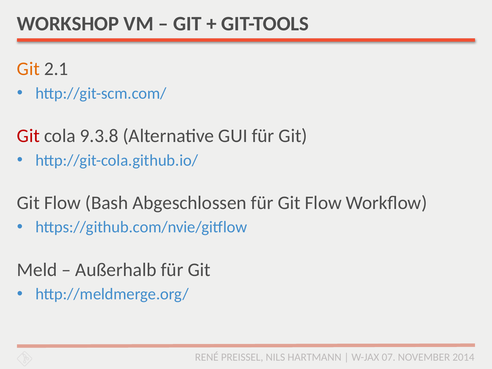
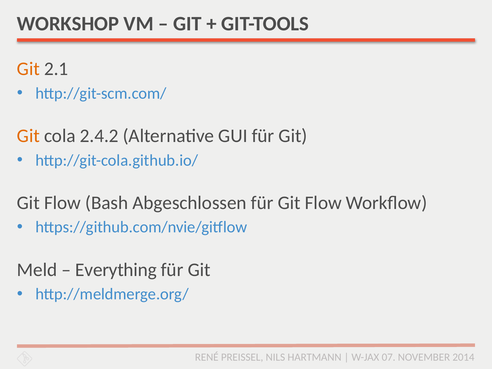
Git at (28, 136) colour: red -> orange
9.3.8: 9.3.8 -> 2.4.2
Außerhalb: Außerhalb -> Everything
